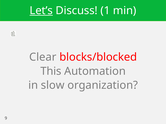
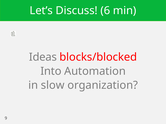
Let’s underline: present -> none
1: 1 -> 6
Clear: Clear -> Ideas
This: This -> Into
